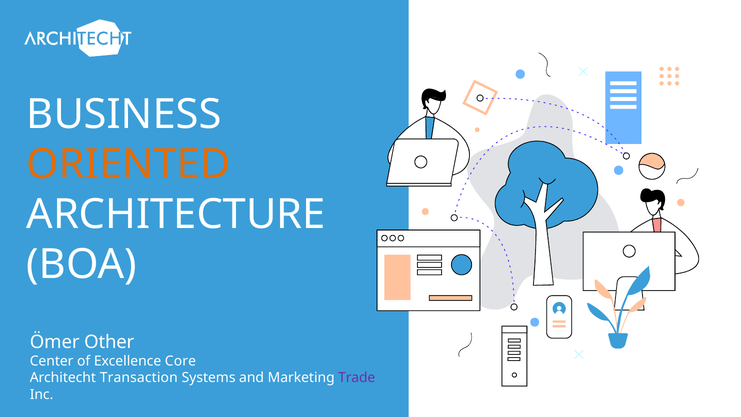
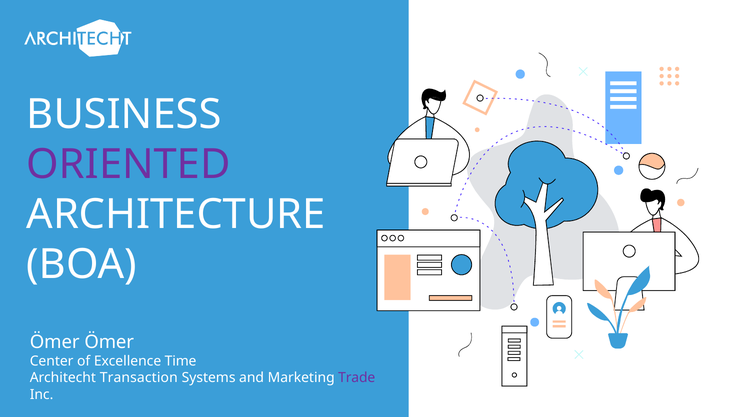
ORIENTED colour: orange -> purple
Ömer Other: Other -> Ömer
Core: Core -> Time
